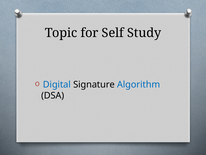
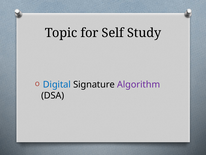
Algorithm colour: blue -> purple
